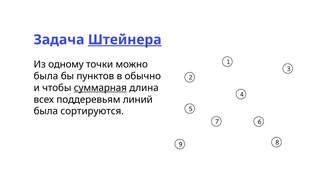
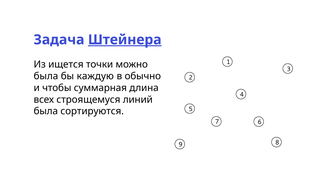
одному: одному -> ищется
пунктов: пунктов -> каждую
суммарная underline: present -> none
поддеревьям: поддеревьям -> строящемуся
